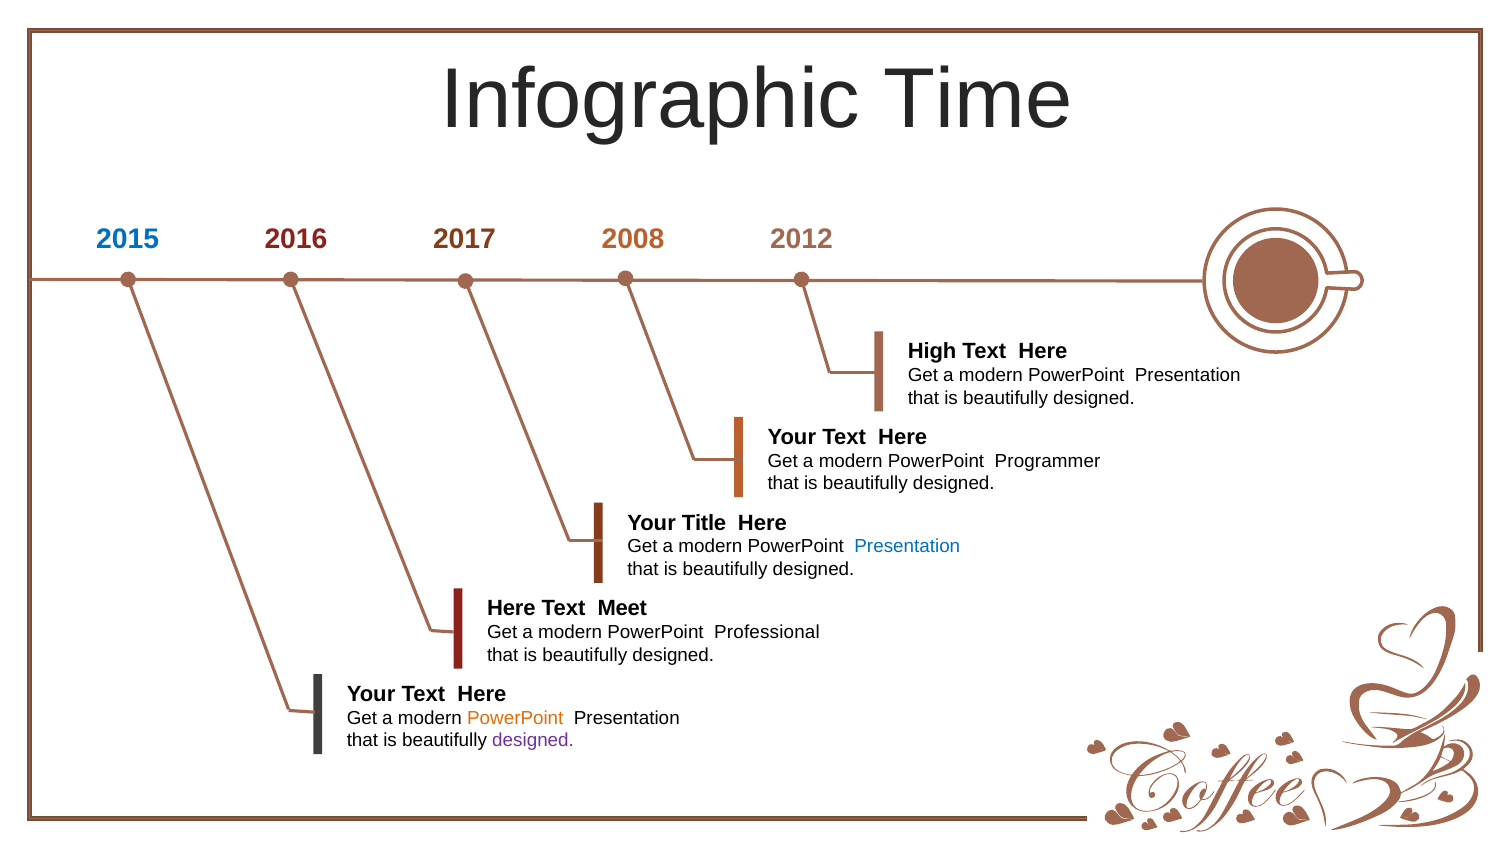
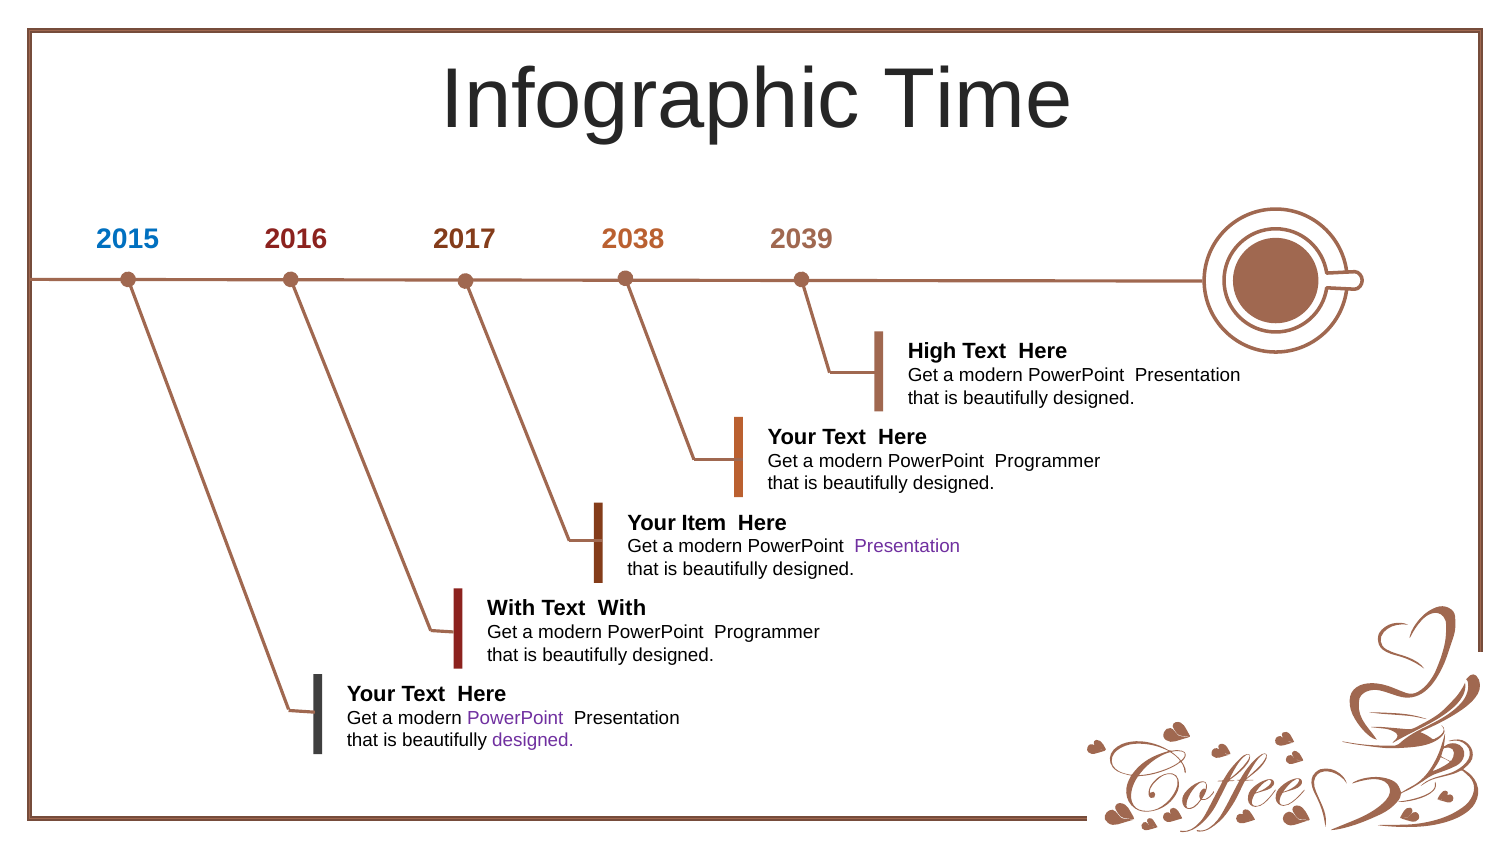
2008: 2008 -> 2038
2012: 2012 -> 2039
Title: Title -> Item
Presentation at (907, 547) colour: blue -> purple
Here at (511, 609): Here -> With
Text Meet: Meet -> With
Professional at (767, 633): Professional -> Programmer
PowerPoint at (515, 718) colour: orange -> purple
